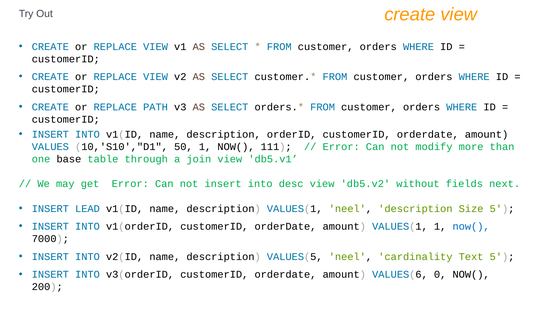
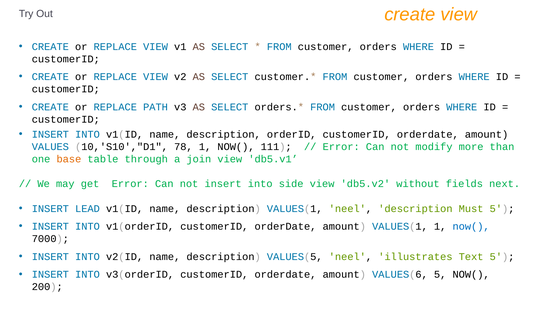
50: 50 -> 78
base colour: black -> orange
desc: desc -> side
Size: Size -> Must
cardinality: cardinality -> illustrates
VALUES(6 0: 0 -> 5
